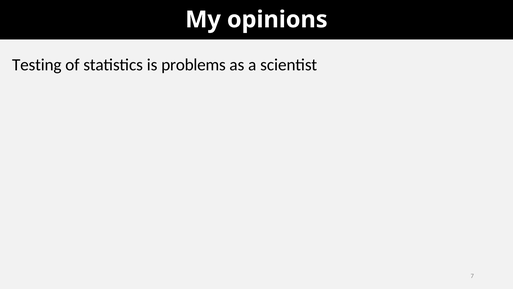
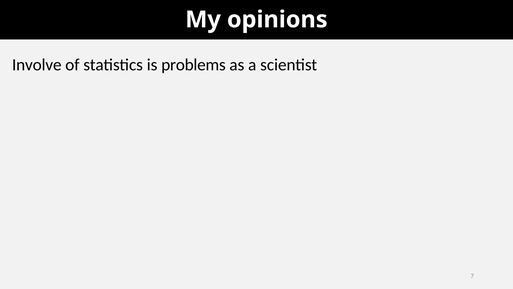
Testing: Testing -> Involve
